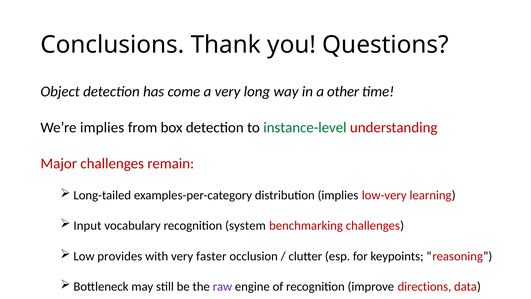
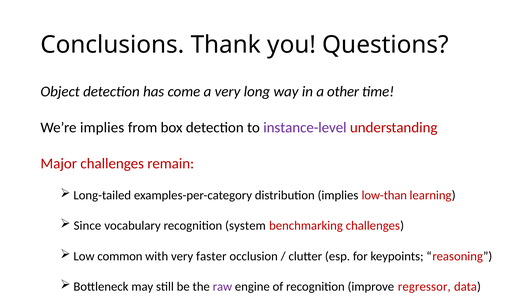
instance-level colour: green -> purple
low-very: low-very -> low-than
Input: Input -> Since
provides: provides -> common
directions: directions -> regressor
